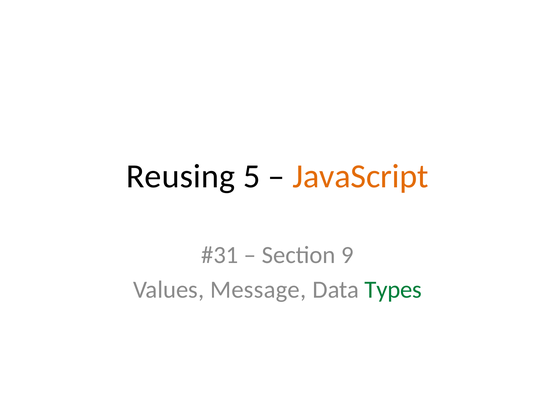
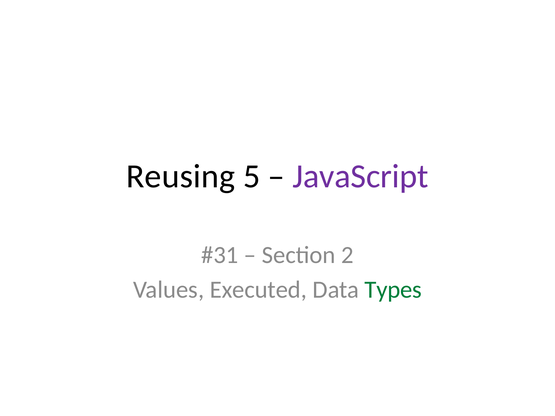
JavaScript colour: orange -> purple
9: 9 -> 2
Message: Message -> Executed
